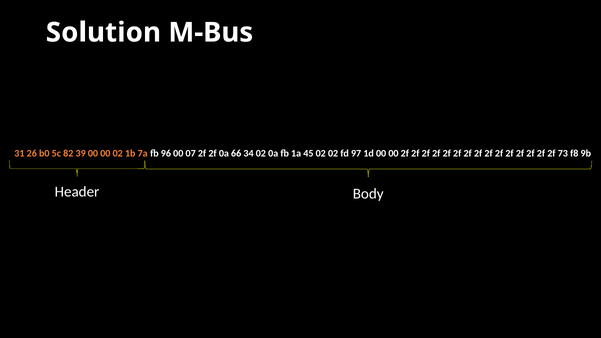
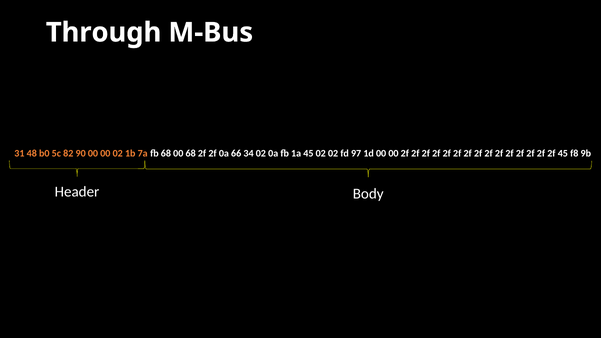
Solution: Solution -> Through
26: 26 -> 48
39: 39 -> 90
fb 96: 96 -> 68
00 07: 07 -> 68
2f 73: 73 -> 45
